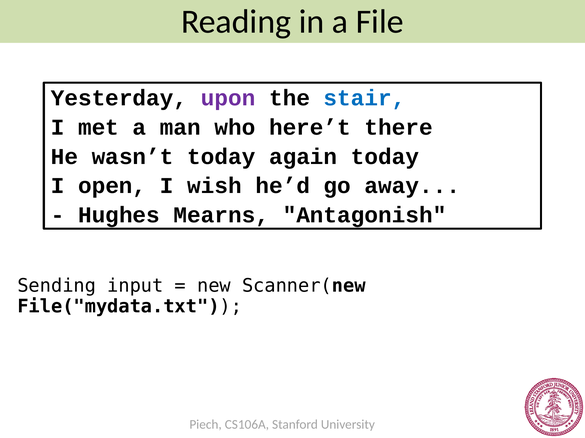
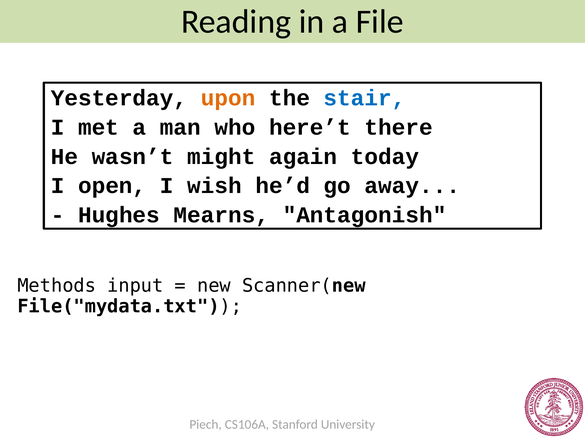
upon colour: purple -> orange
wasn’t today: today -> might
Sending: Sending -> Methods
